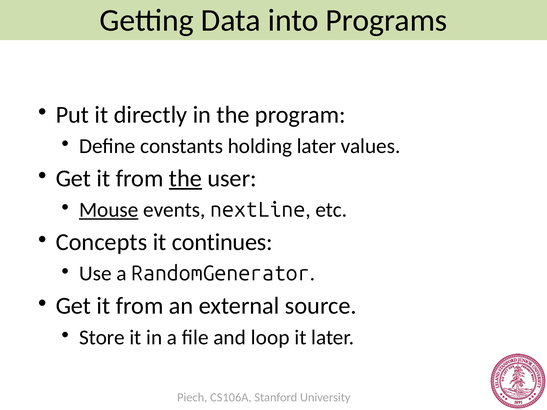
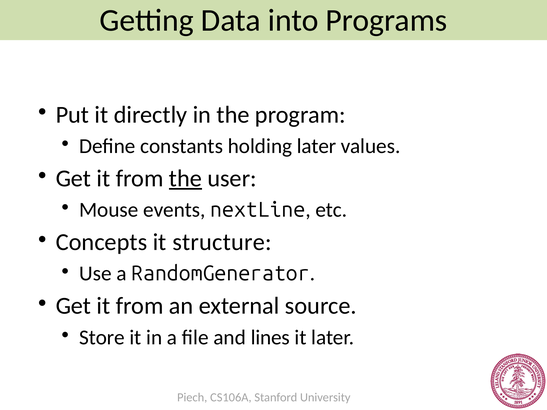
Mouse underline: present -> none
continues: continues -> structure
loop: loop -> lines
